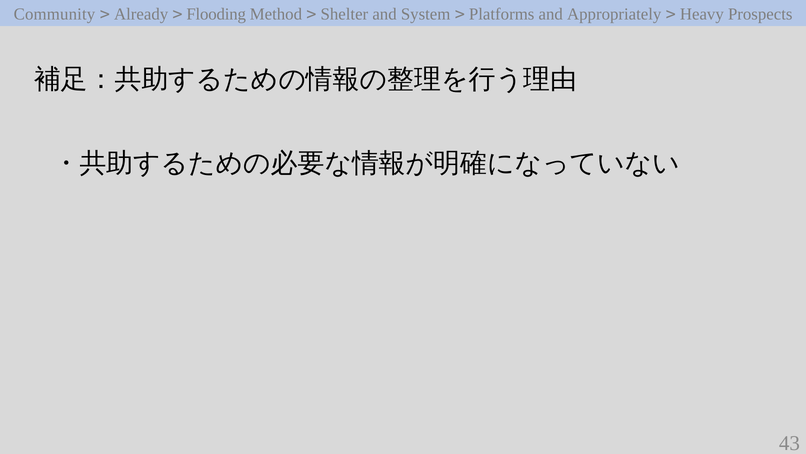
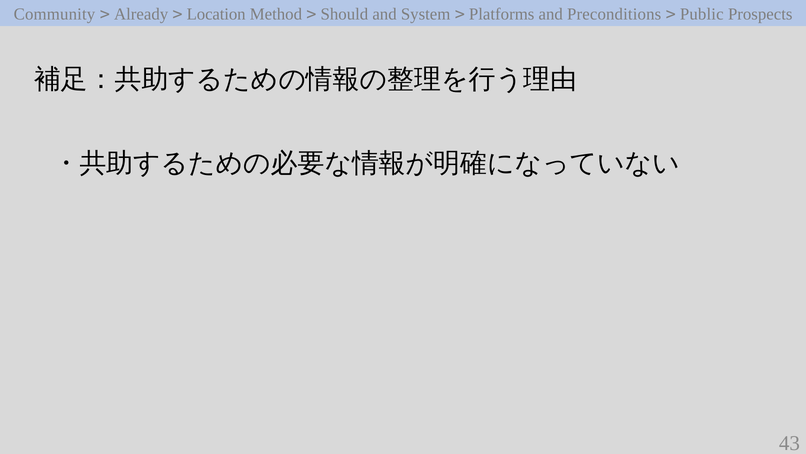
Flooding: Flooding -> Location
Shelter: Shelter -> Should
Appropriately: Appropriately -> Preconditions
Heavy: Heavy -> Public
